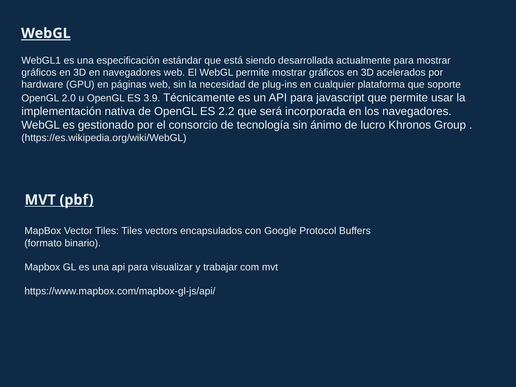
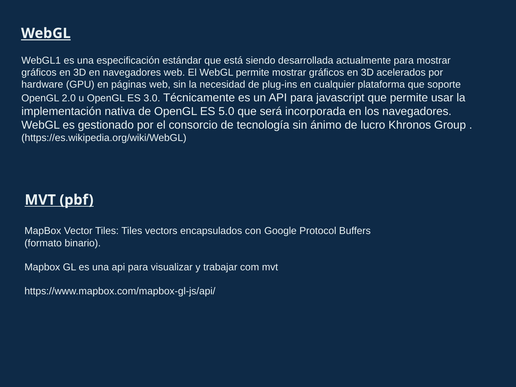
3.9: 3.9 -> 3.0
2.2: 2.2 -> 5.0
